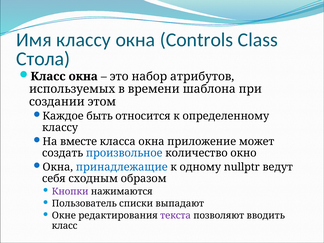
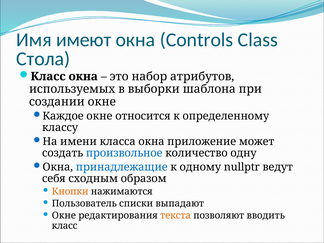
Имя классу: классу -> имеют
времени: времени -> выборки
создании этом: этом -> окне
Каждое быть: быть -> окне
вместе: вместе -> имени
окно: окно -> одну
Кнопки colour: purple -> orange
текста colour: purple -> orange
